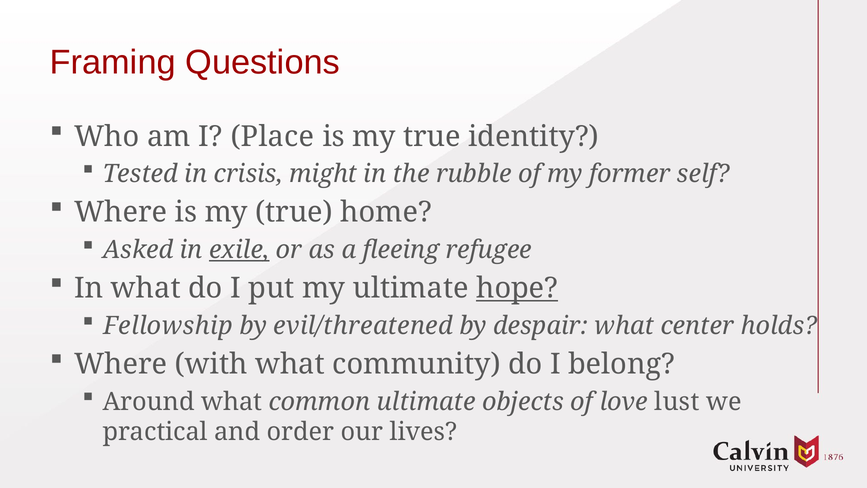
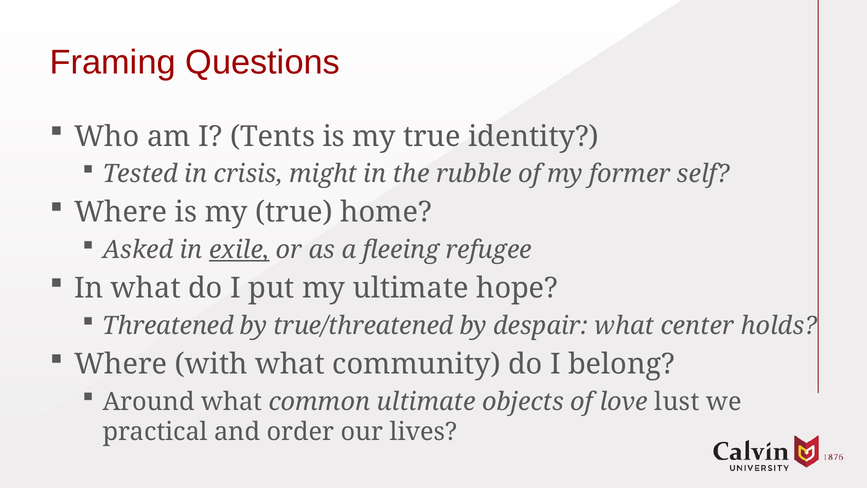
Place: Place -> Tents
hope underline: present -> none
Fellowship: Fellowship -> Threatened
evil/threatened: evil/threatened -> true/threatened
